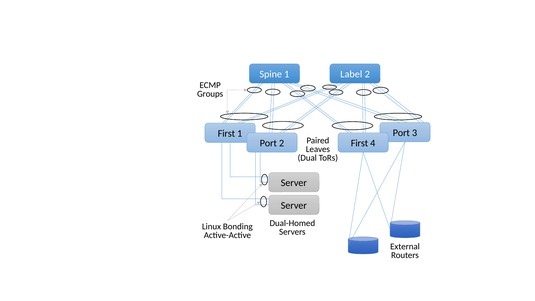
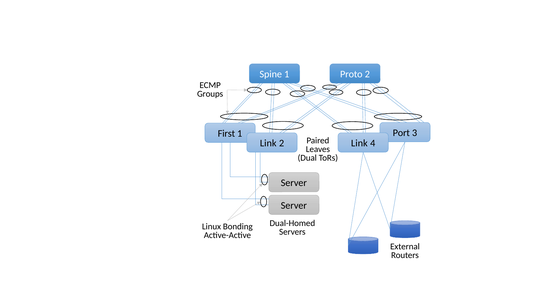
Label: Label -> Proto
Port at (268, 143): Port -> Link
First at (359, 143): First -> Link
